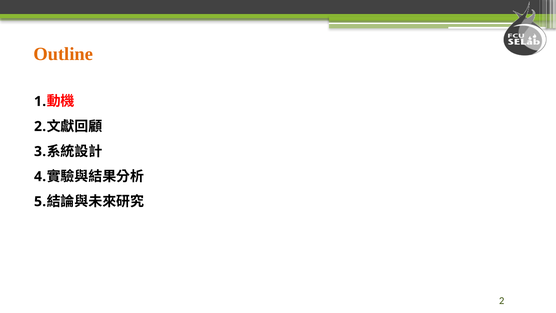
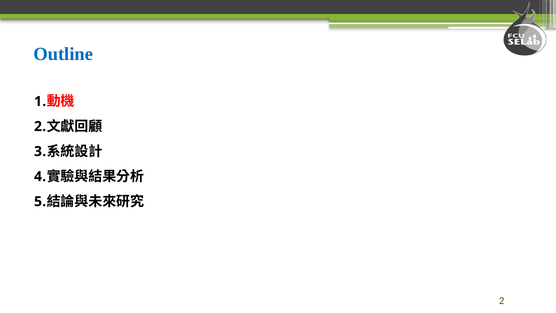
Outline colour: orange -> blue
